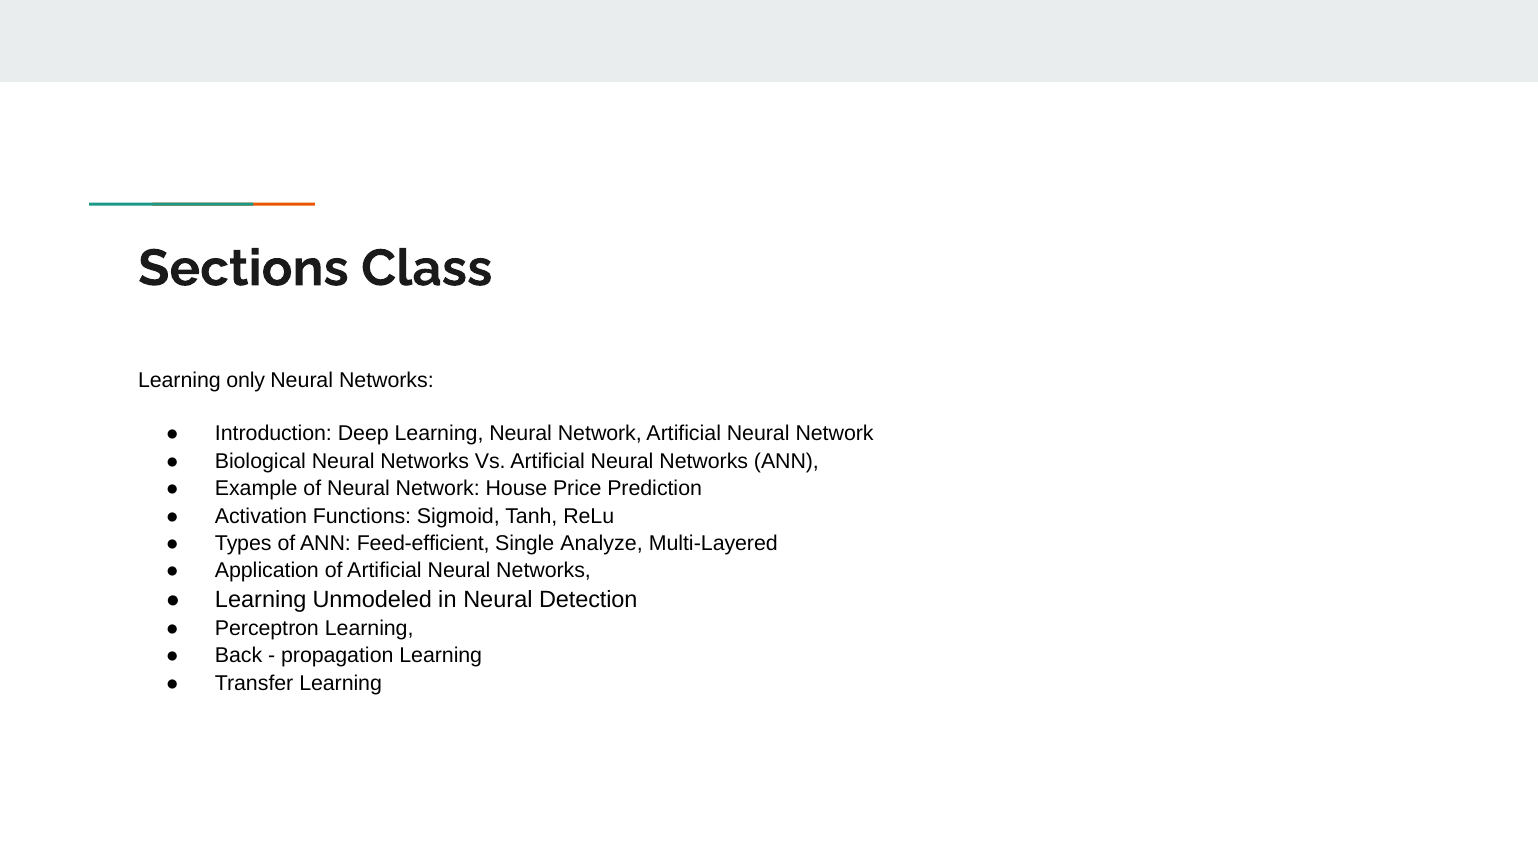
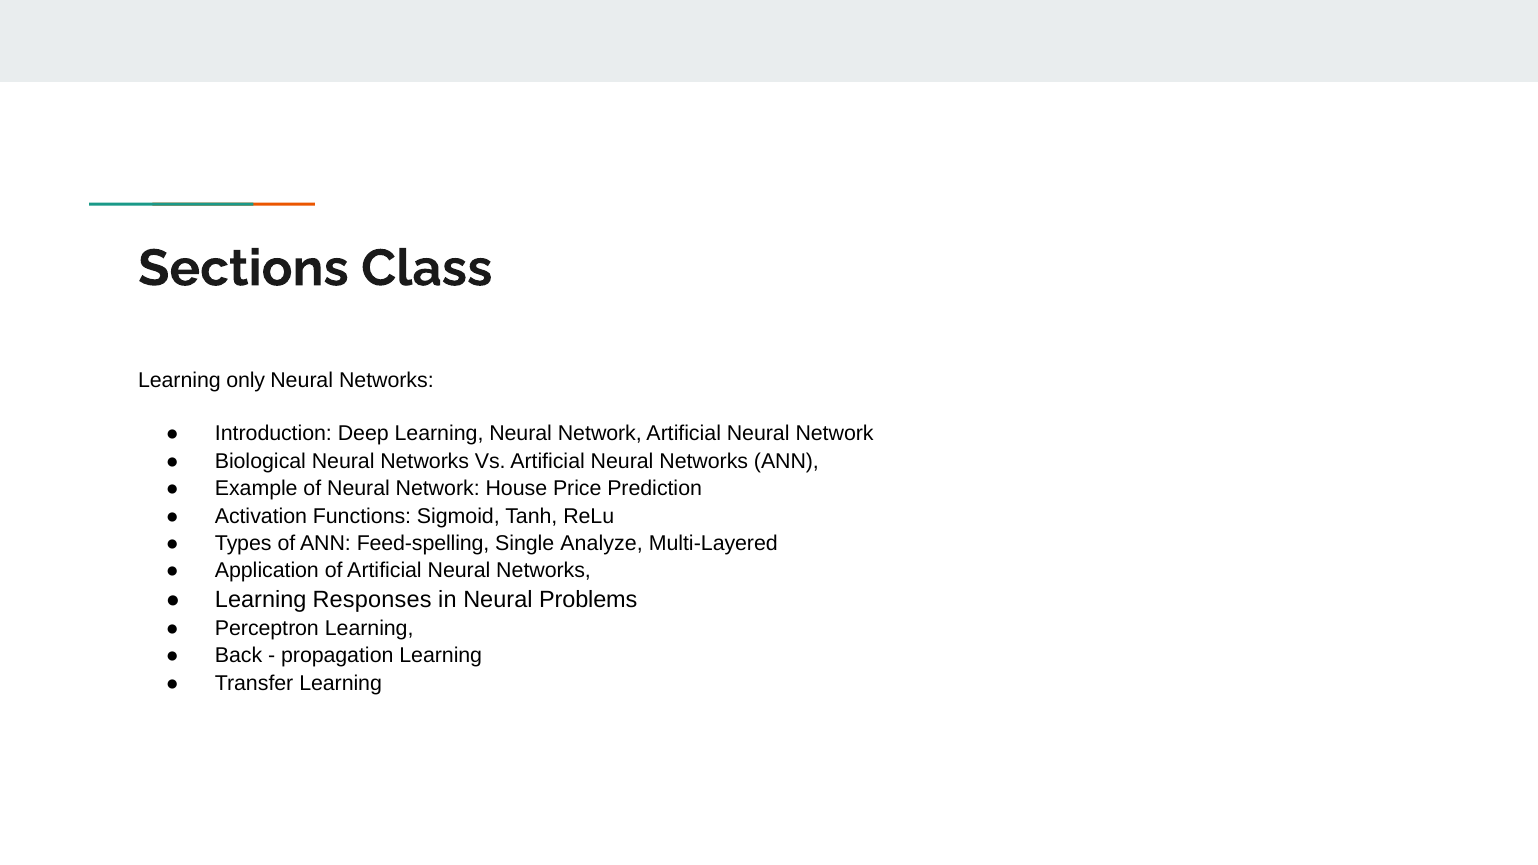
Feed-efficient: Feed-efficient -> Feed-spelling
Unmodeled: Unmodeled -> Responses
Detection: Detection -> Problems
